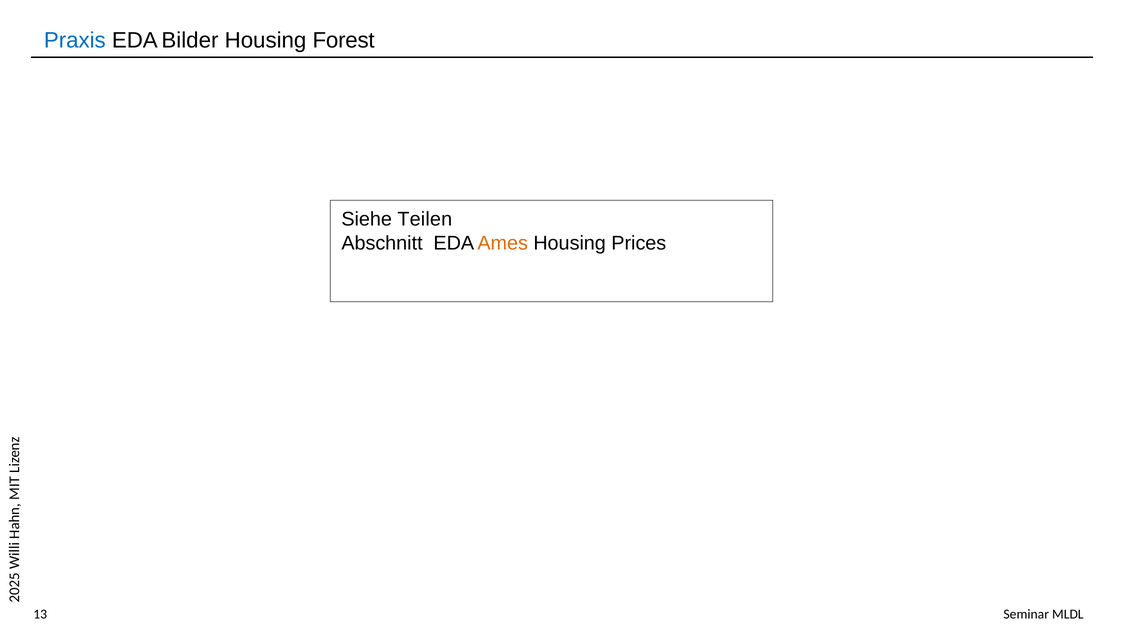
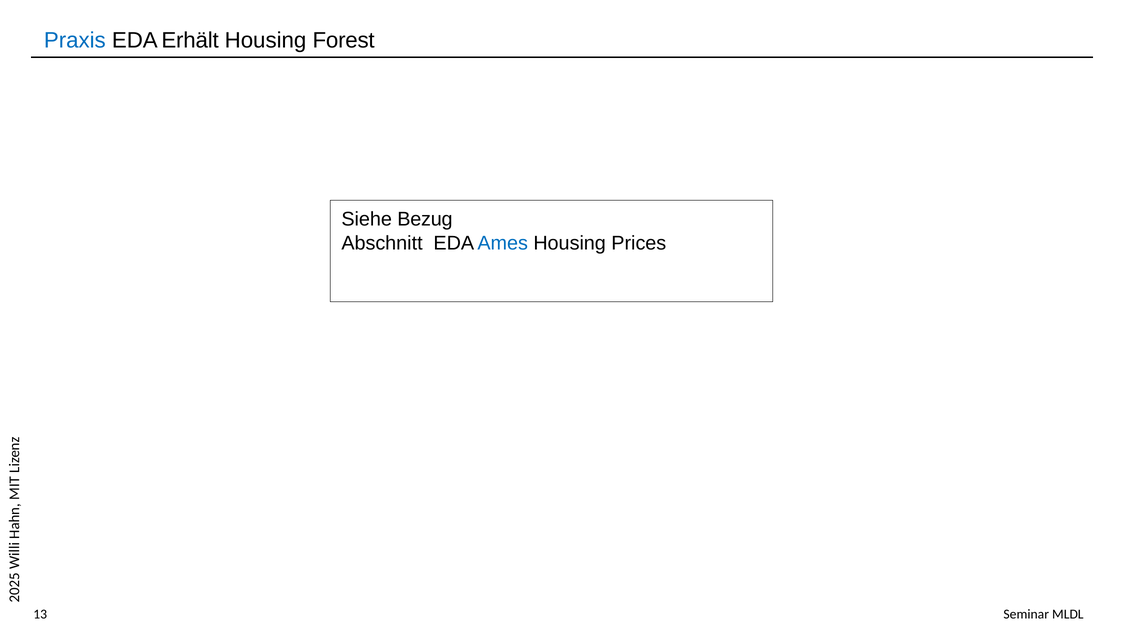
Bilder: Bilder -> Erhält
Teilen: Teilen -> Bezug
Ames colour: orange -> blue
